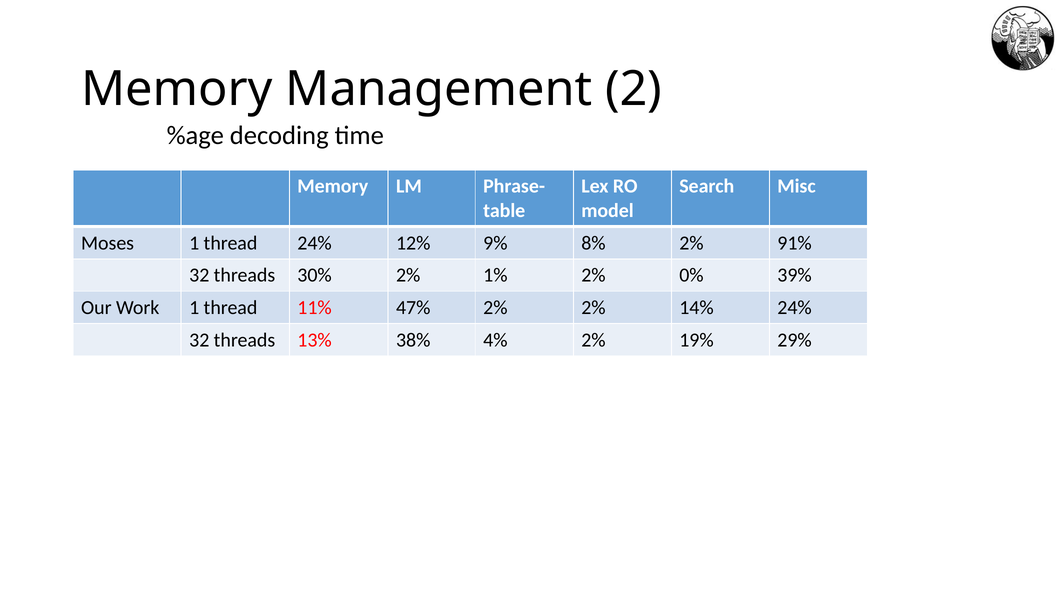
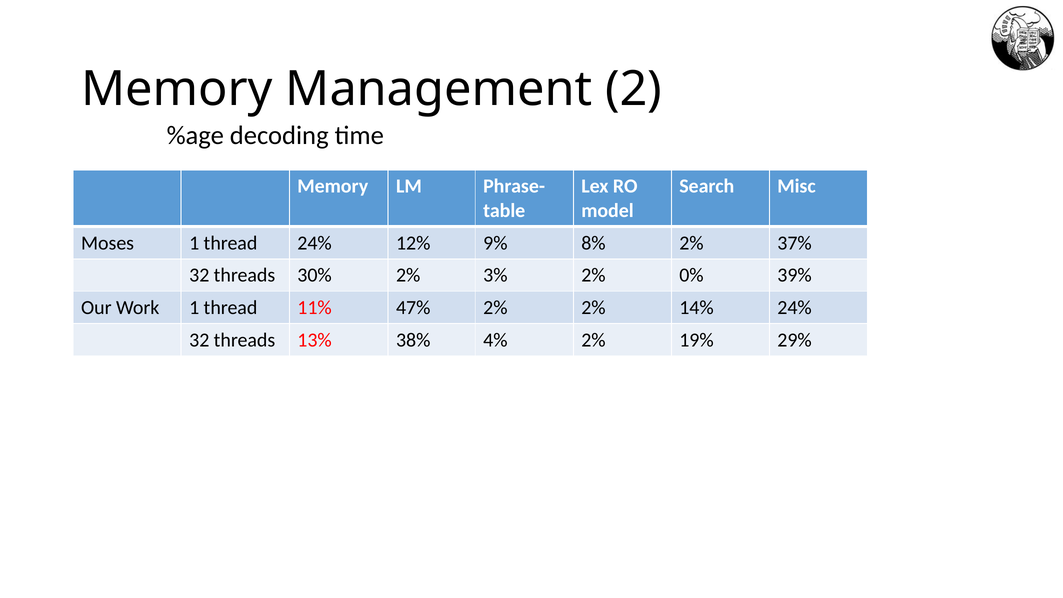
91%: 91% -> 37%
1%: 1% -> 3%
